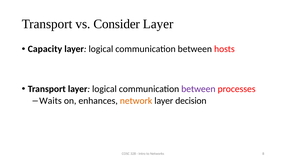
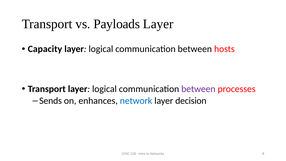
Consider: Consider -> Payloads
Waits: Waits -> Sends
network colour: orange -> blue
